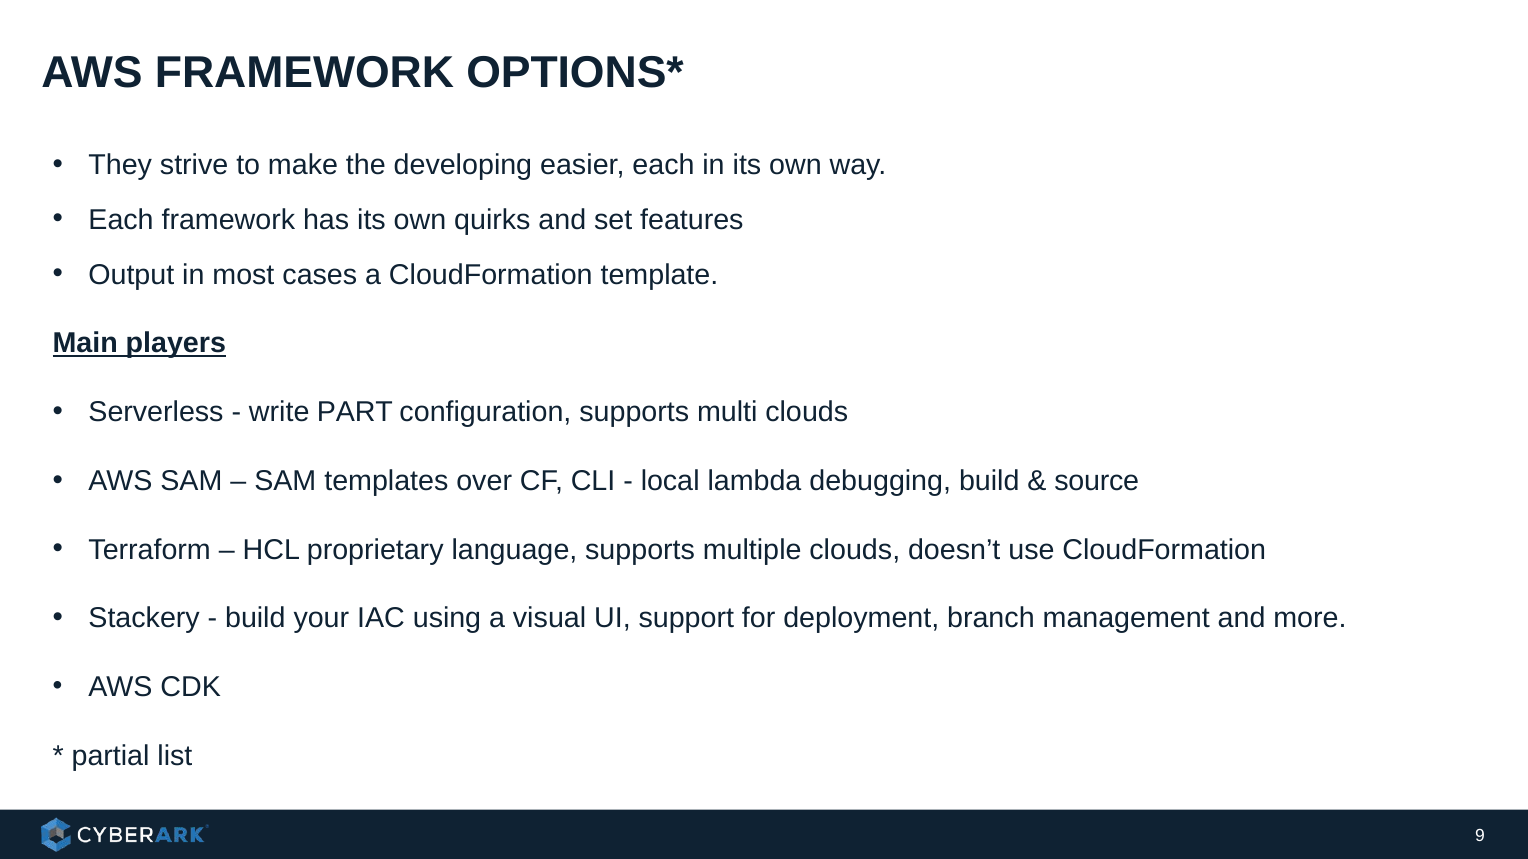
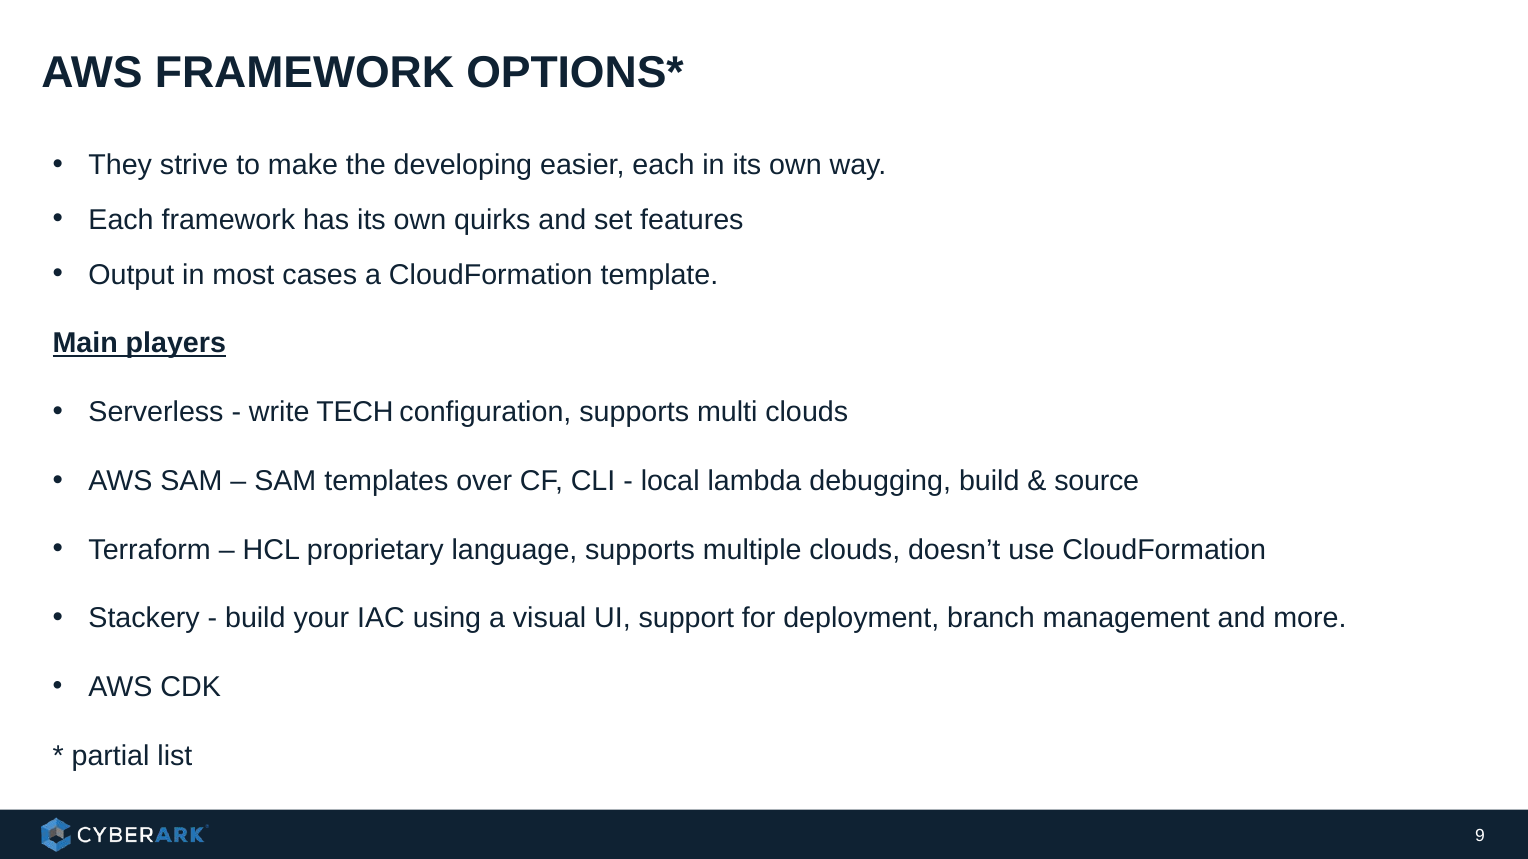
PART: PART -> TECH
